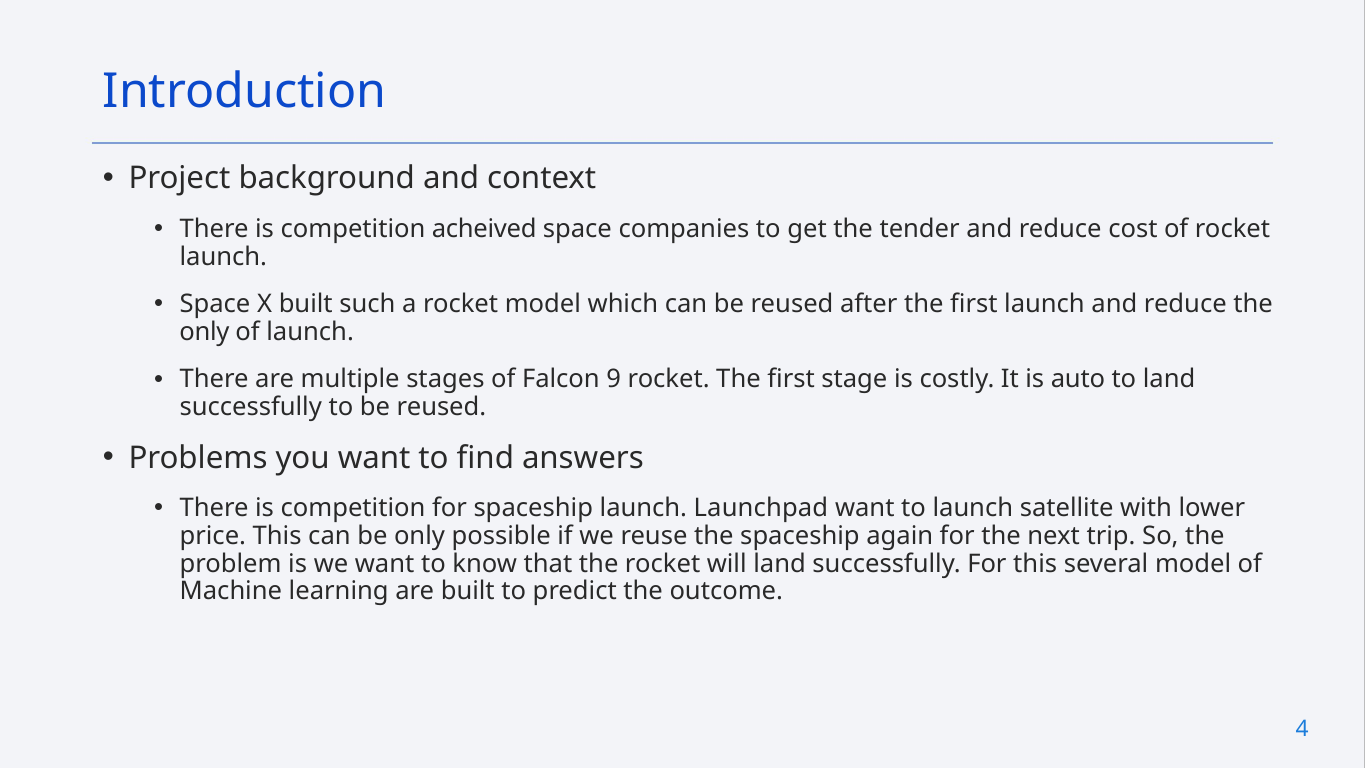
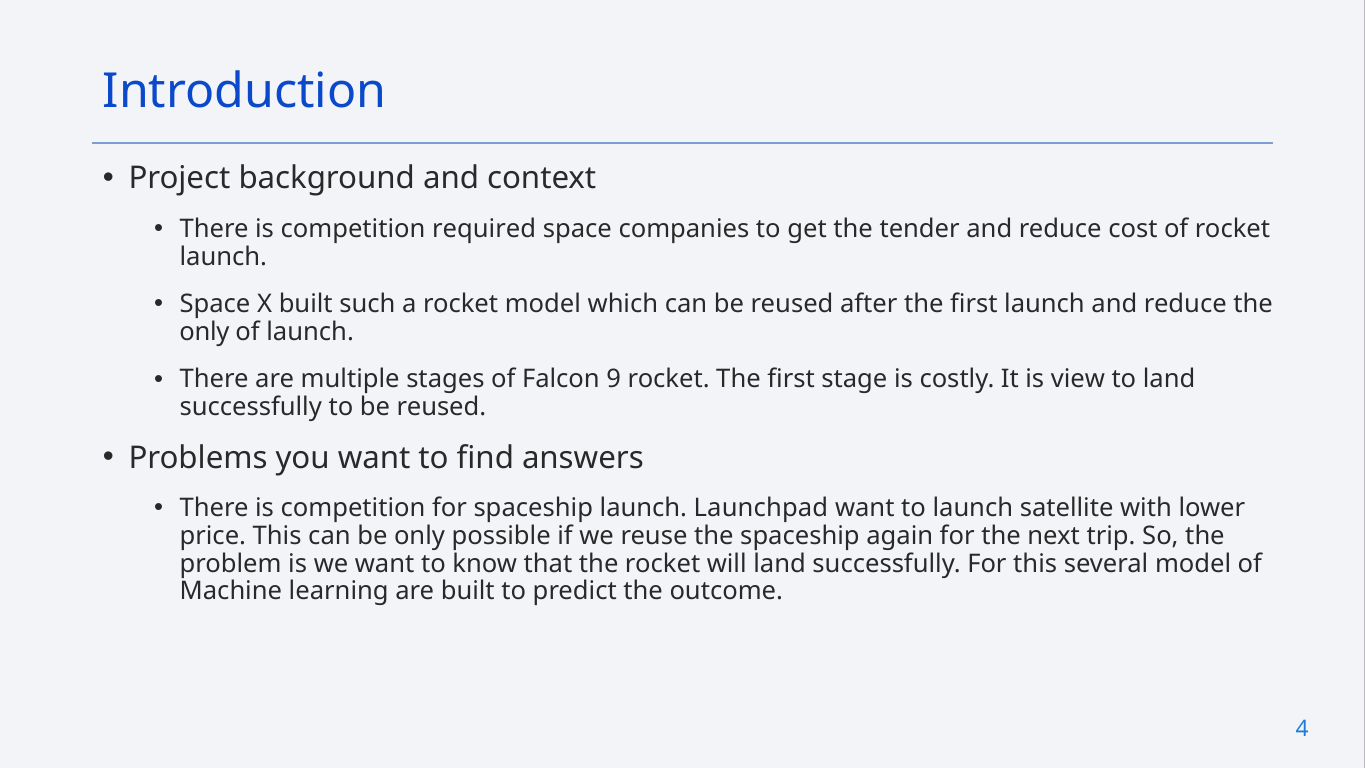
acheived: acheived -> required
auto: auto -> view
